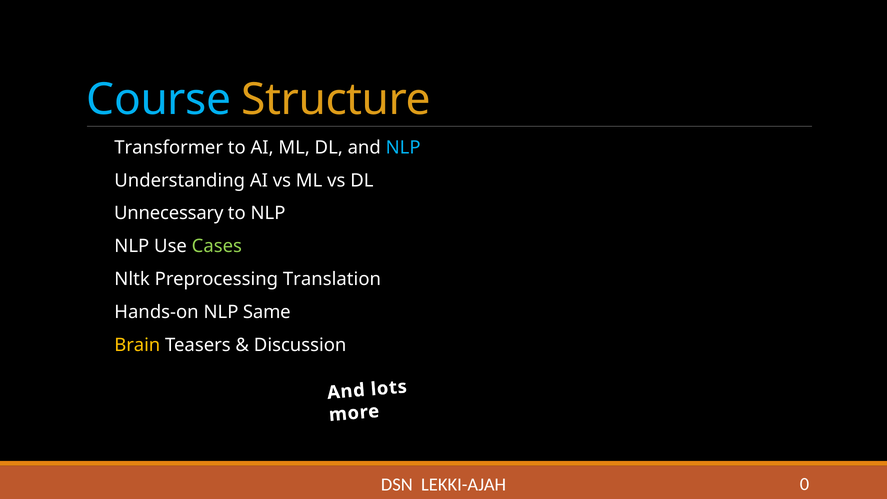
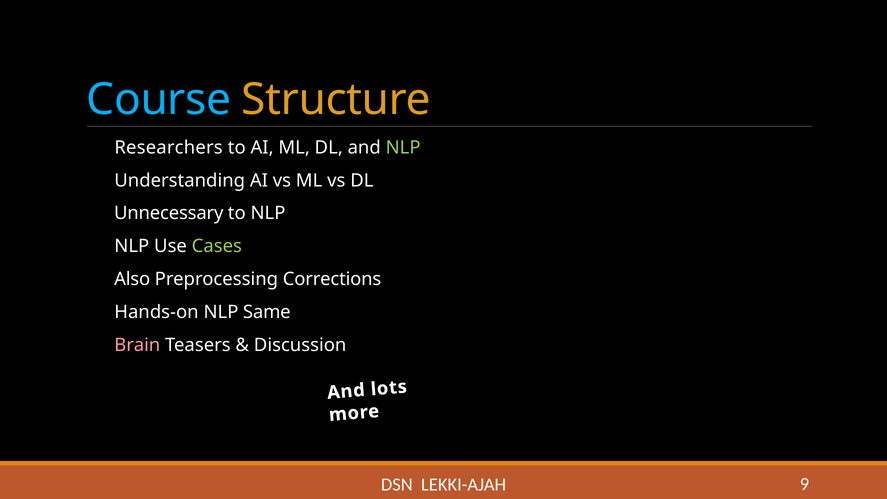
Transformer: Transformer -> Researchers
NLP at (403, 147) colour: light blue -> light green
Nltk: Nltk -> Also
Translation: Translation -> Corrections
Brain colour: yellow -> pink
0: 0 -> 9
